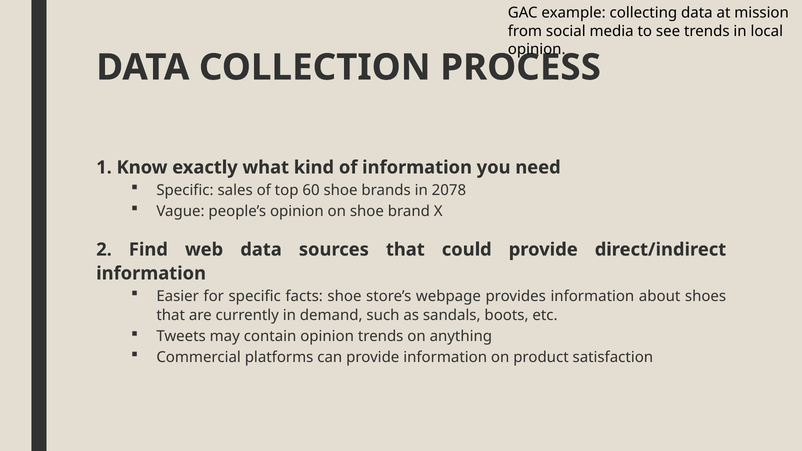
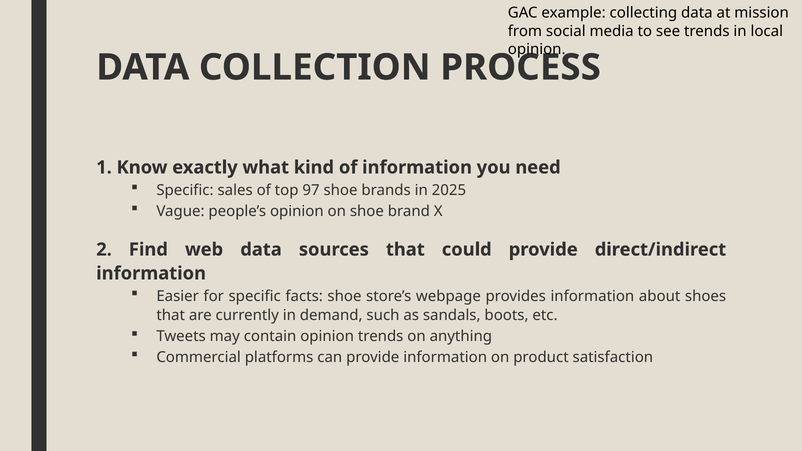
60: 60 -> 97
2078: 2078 -> 2025
